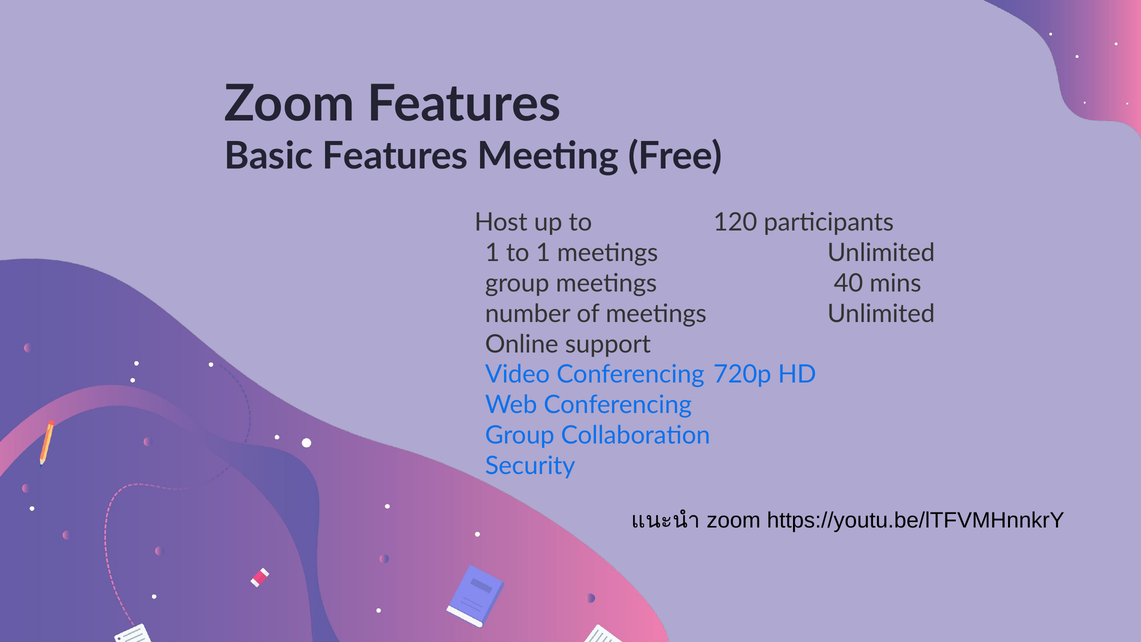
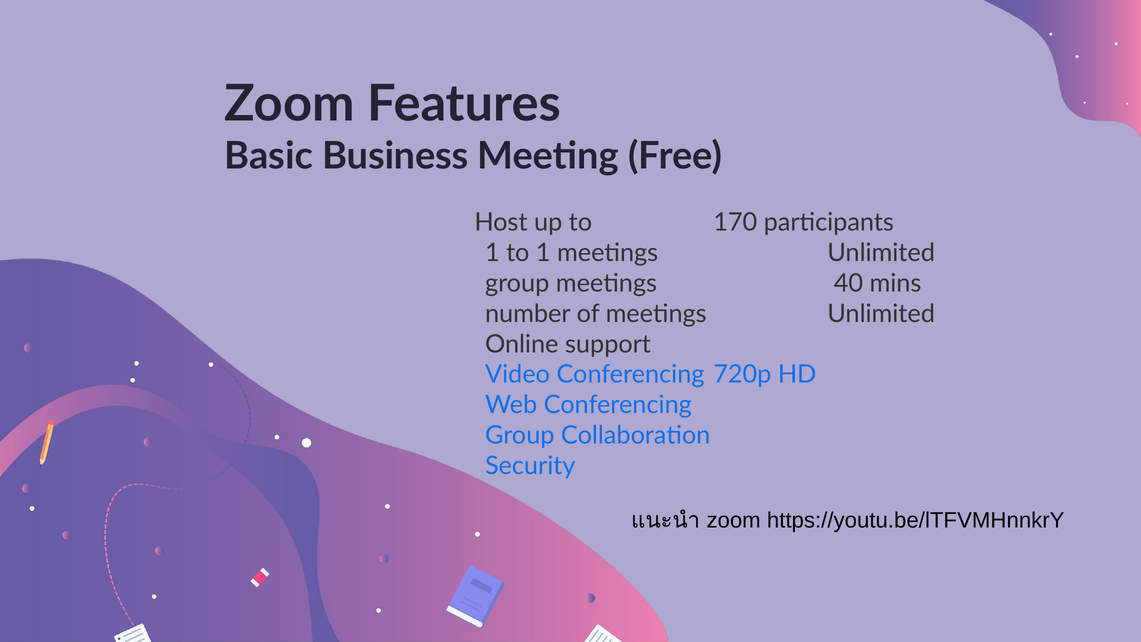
Basic Features: Features -> Business
120: 120 -> 170
